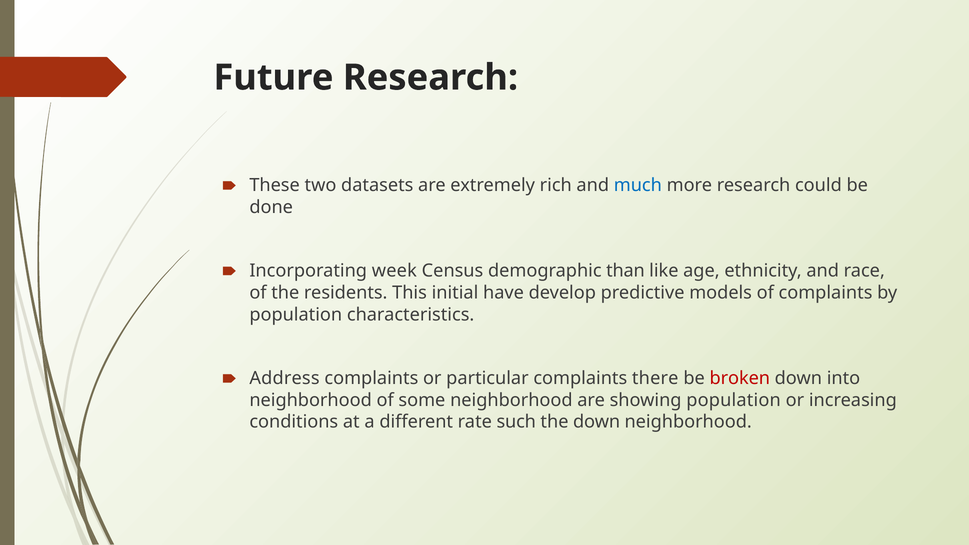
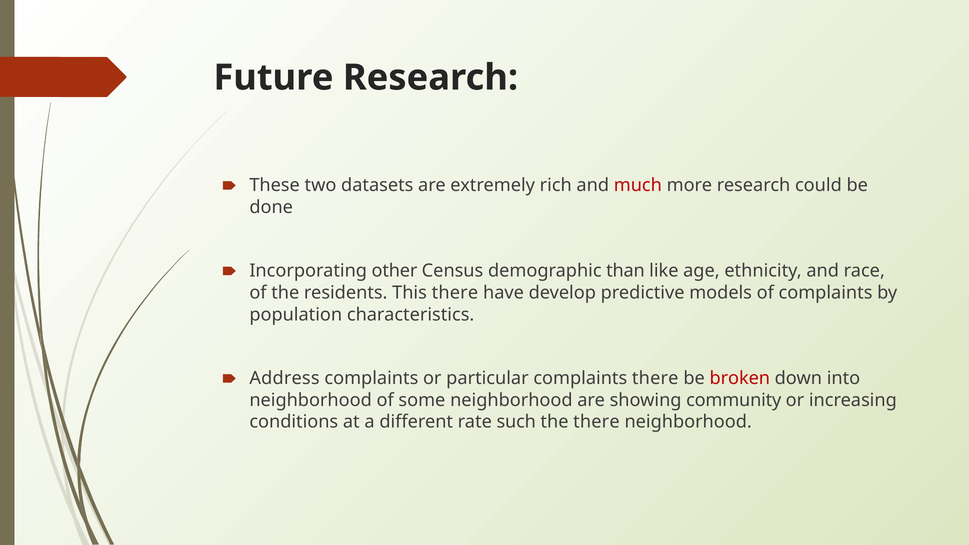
much colour: blue -> red
week: week -> other
This initial: initial -> there
showing population: population -> community
the down: down -> there
